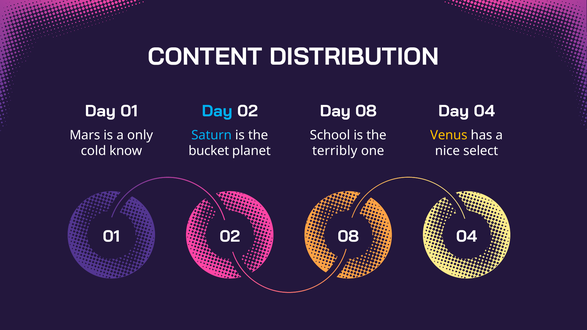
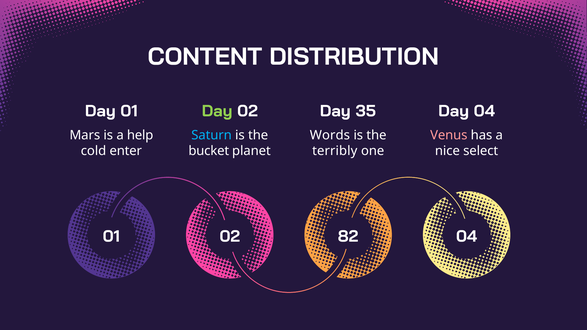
Day at (217, 111) colour: light blue -> light green
Day 08: 08 -> 35
only: only -> help
School: School -> Words
Venus colour: yellow -> pink
know: know -> enter
02 08: 08 -> 82
